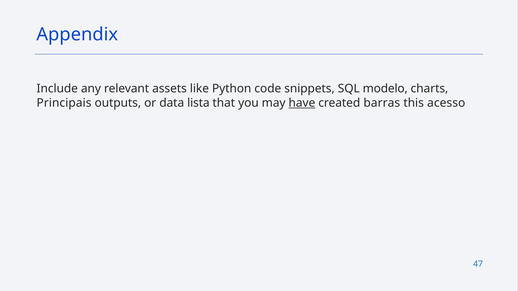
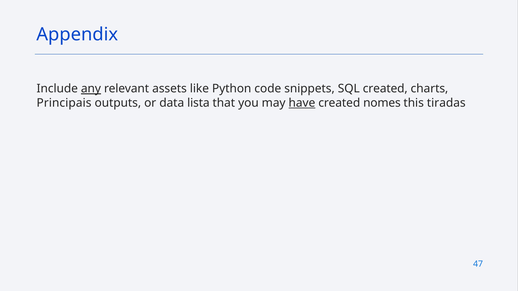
any underline: none -> present
SQL modelo: modelo -> created
barras: barras -> nomes
acesso: acesso -> tiradas
